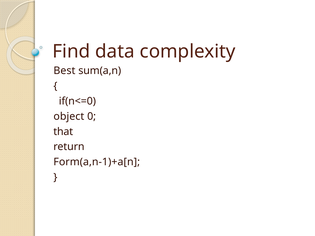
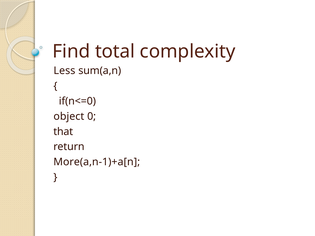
data: data -> total
Best: Best -> Less
Form(a,n-1)+a[n: Form(a,n-1)+a[n -> More(a,n-1)+a[n
